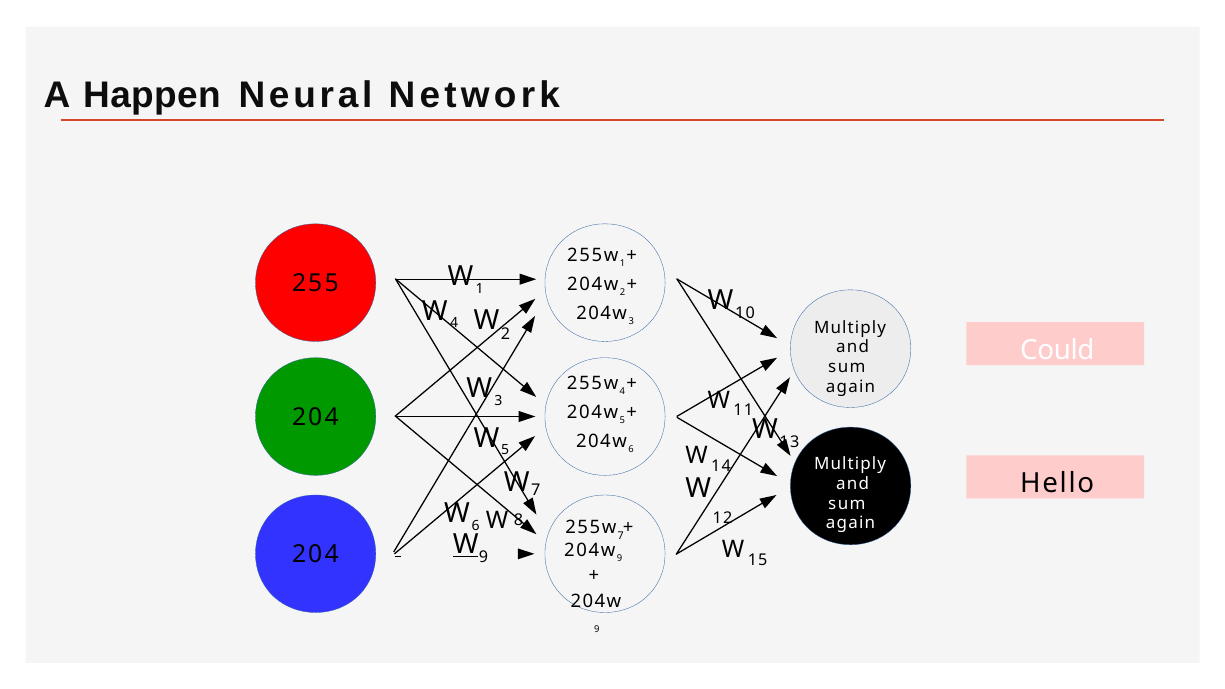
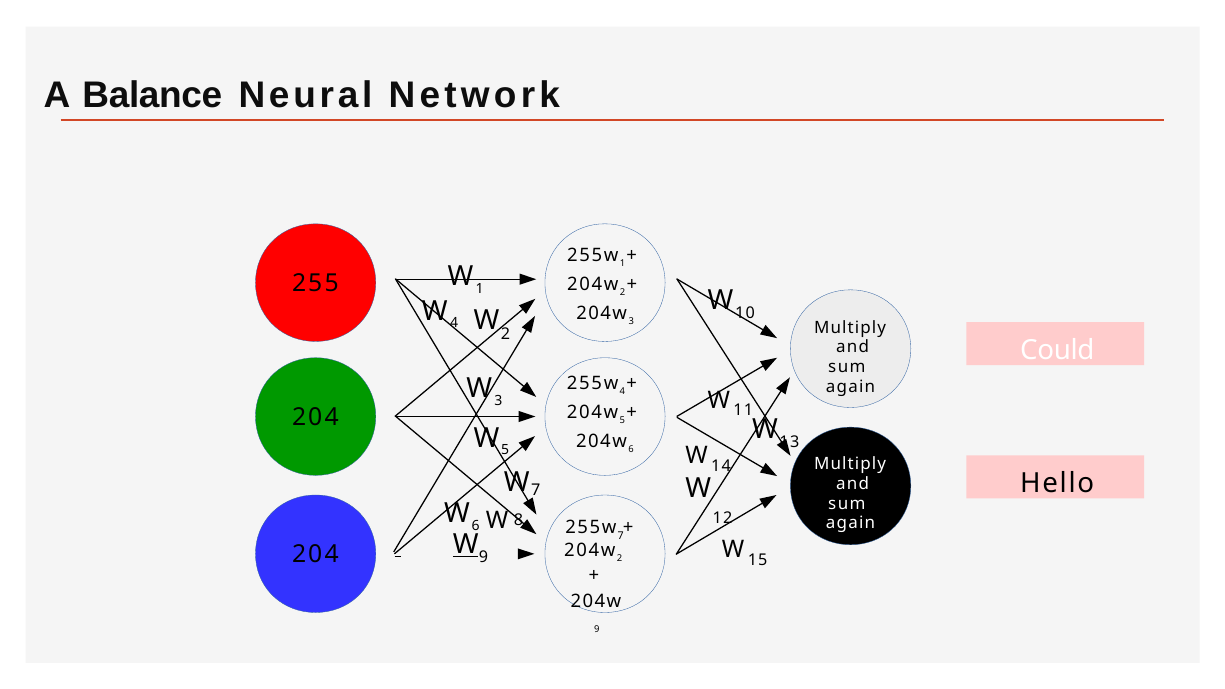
Happen: Happen -> Balance
9 at (620, 559): 9 -> 2
